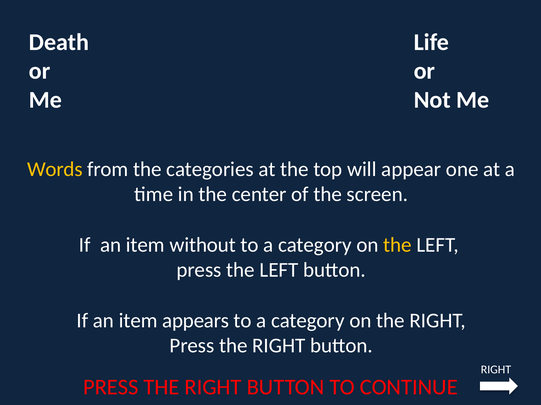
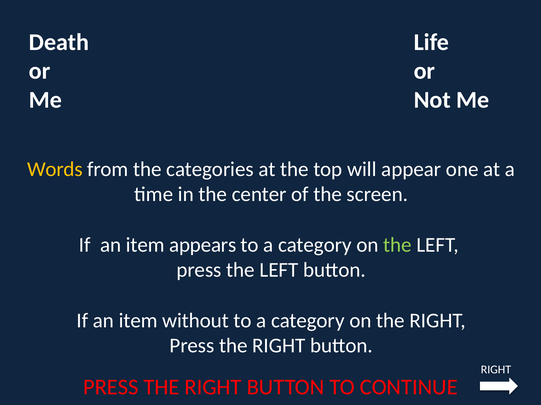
without: without -> appears
the at (397, 245) colour: yellow -> light green
appears: appears -> without
